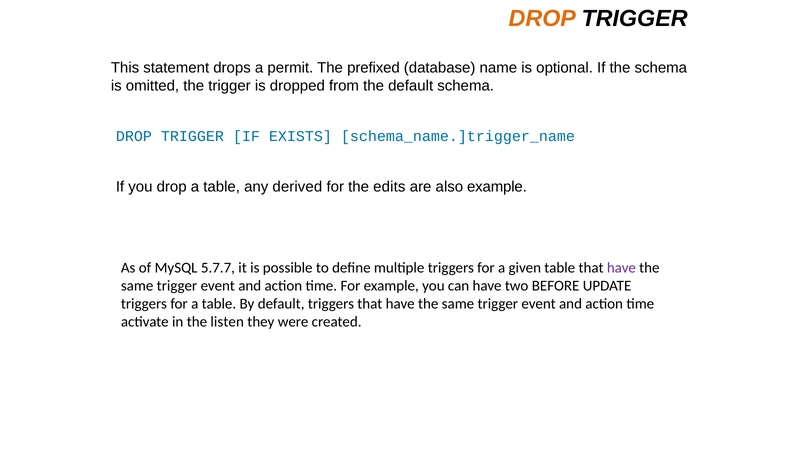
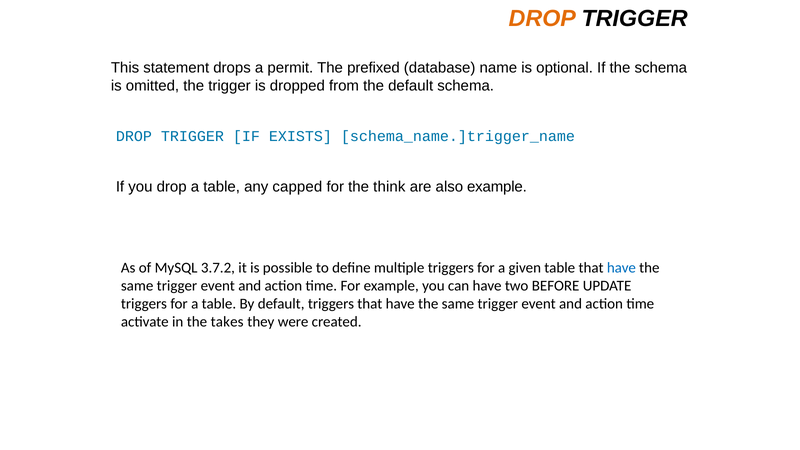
derived: derived -> capped
edits: edits -> think
5.7.7: 5.7.7 -> 3.7.2
have at (621, 268) colour: purple -> blue
listen: listen -> takes
